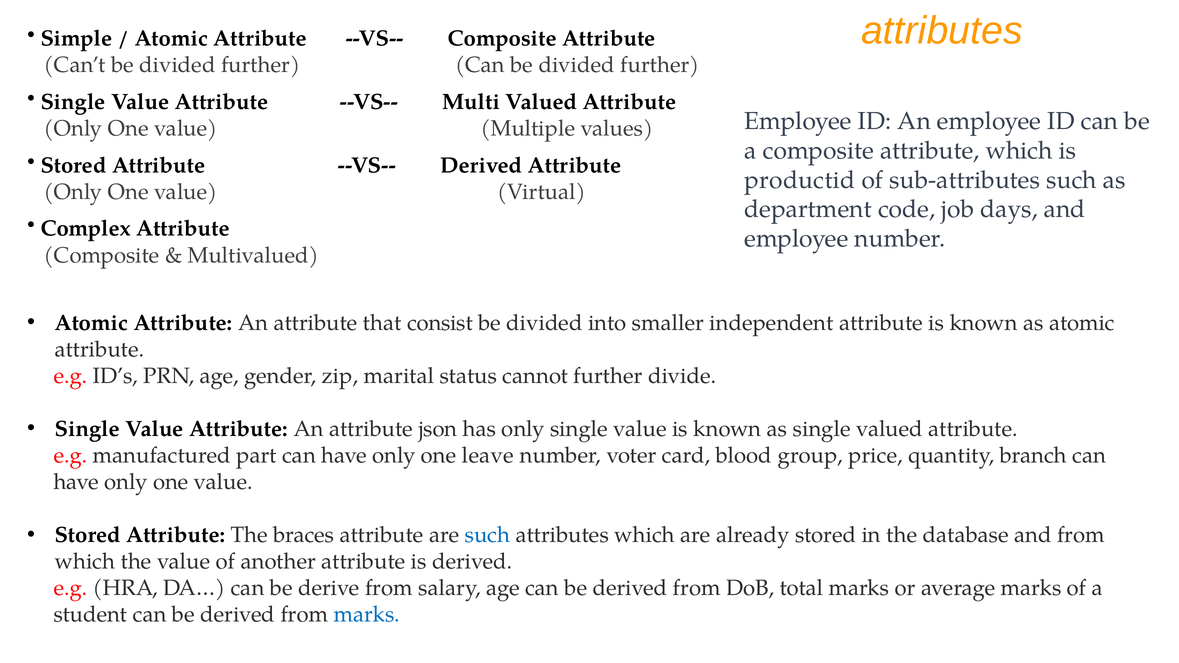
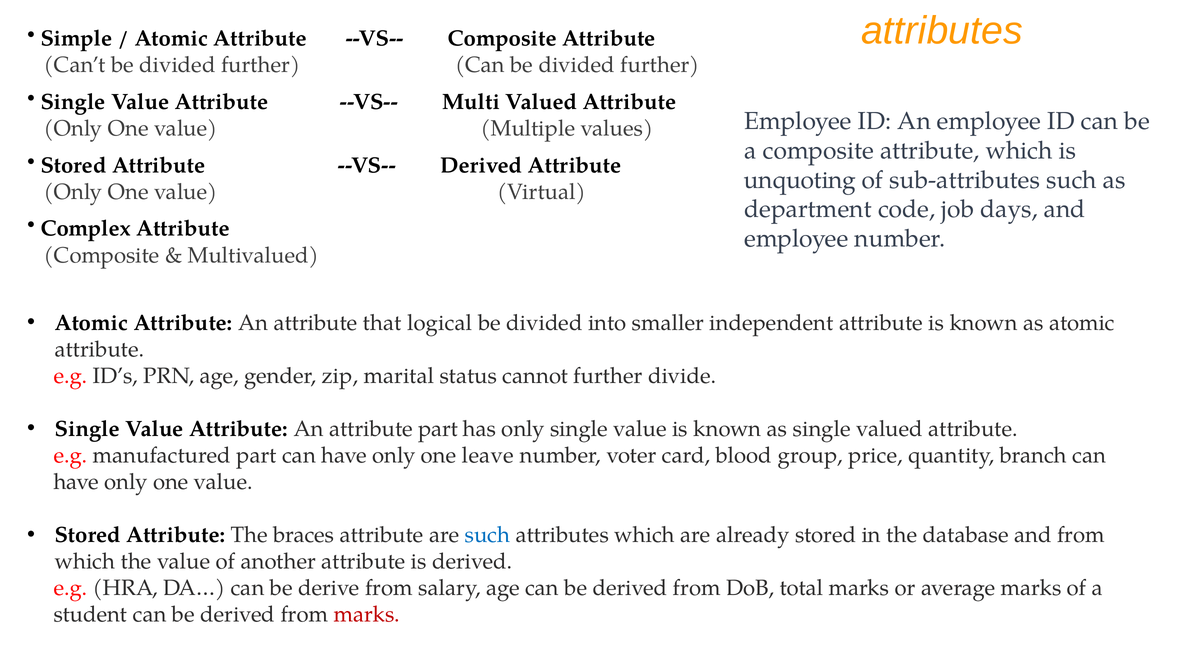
productid: productid -> unquoting
consist: consist -> logical
attribute json: json -> part
marks at (367, 615) colour: blue -> red
